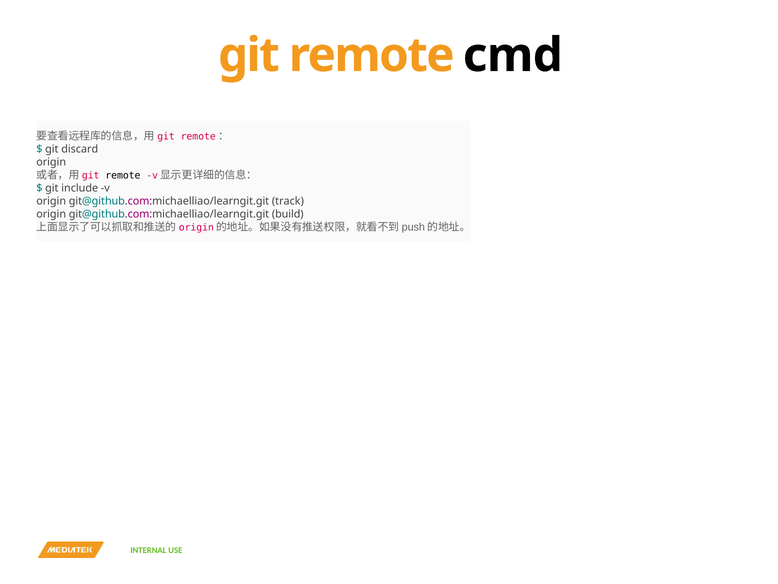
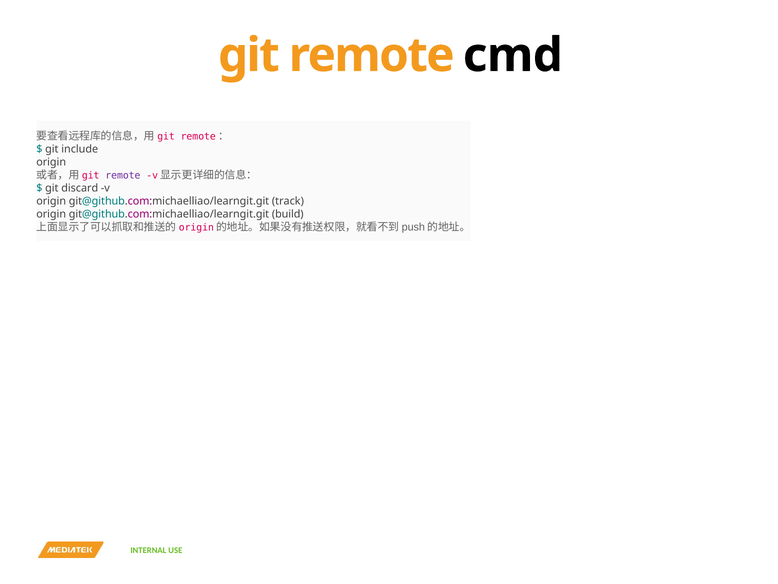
discard: discard -> include
remote at (123, 175) colour: black -> purple
include: include -> discard
